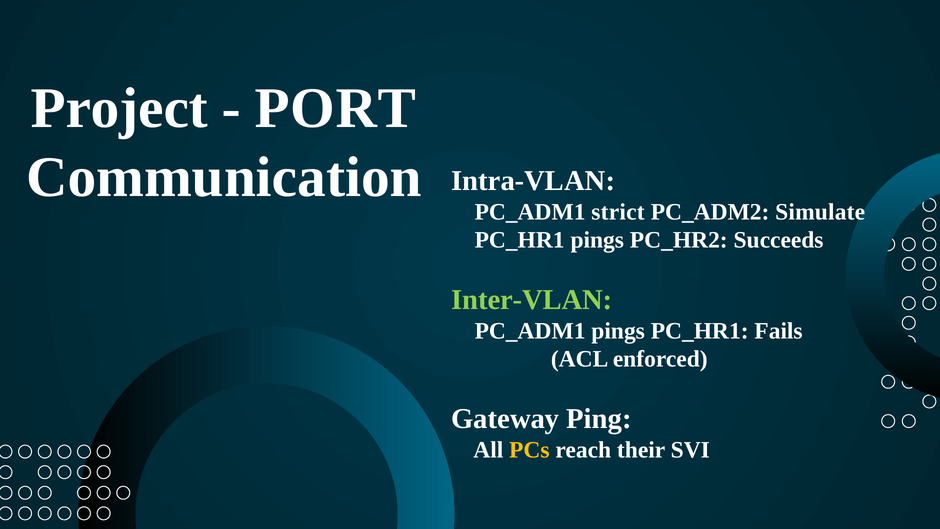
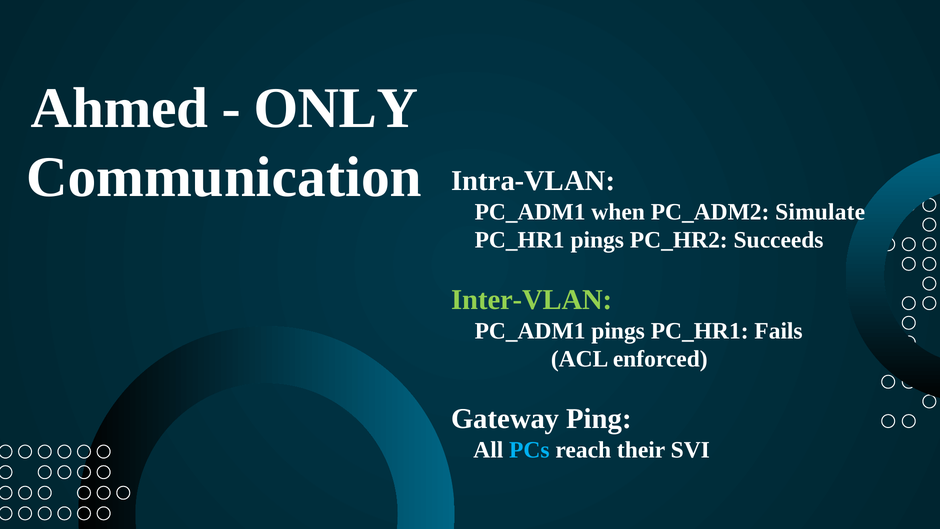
Project: Project -> Ahmed
PORT: PORT -> ONLY
strict: strict -> when
PCs colour: yellow -> light blue
